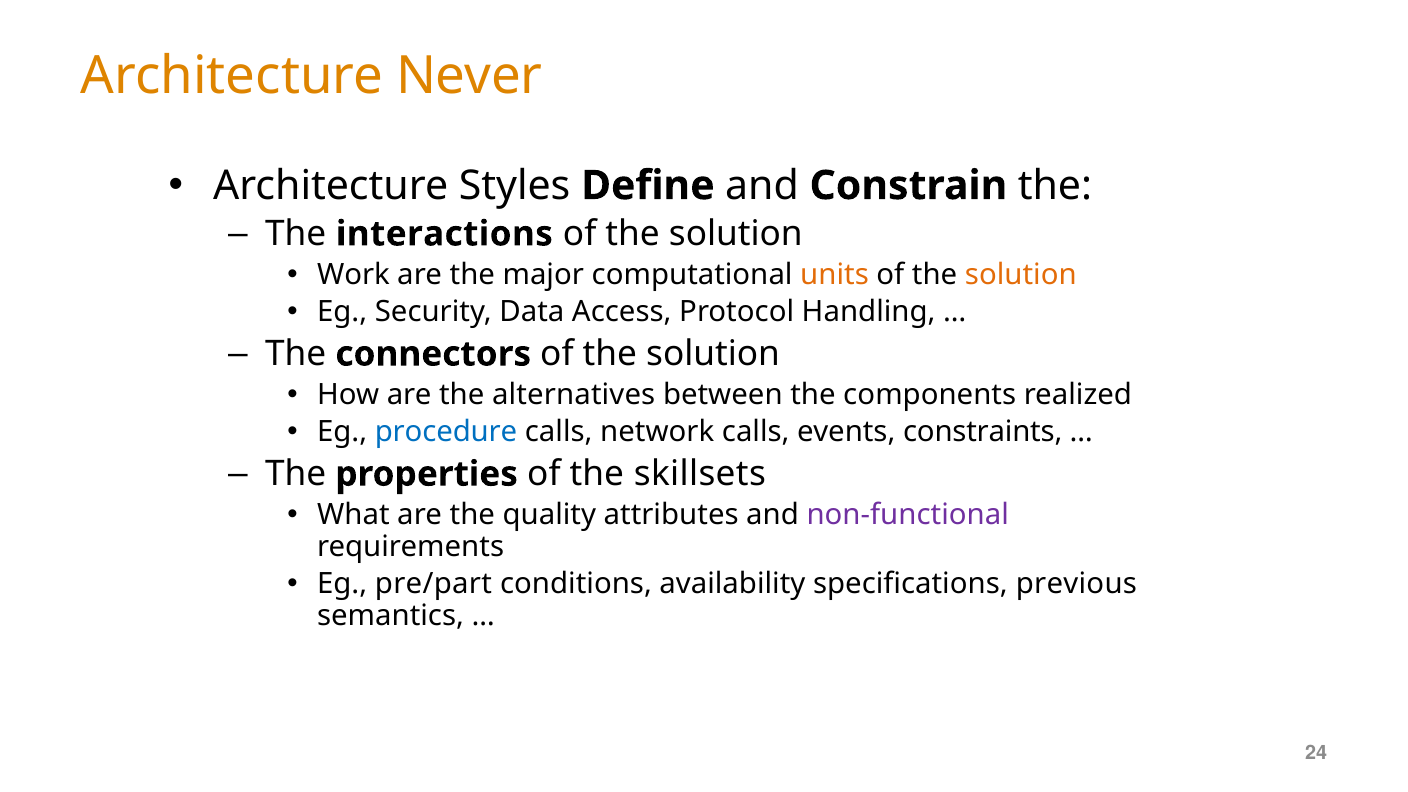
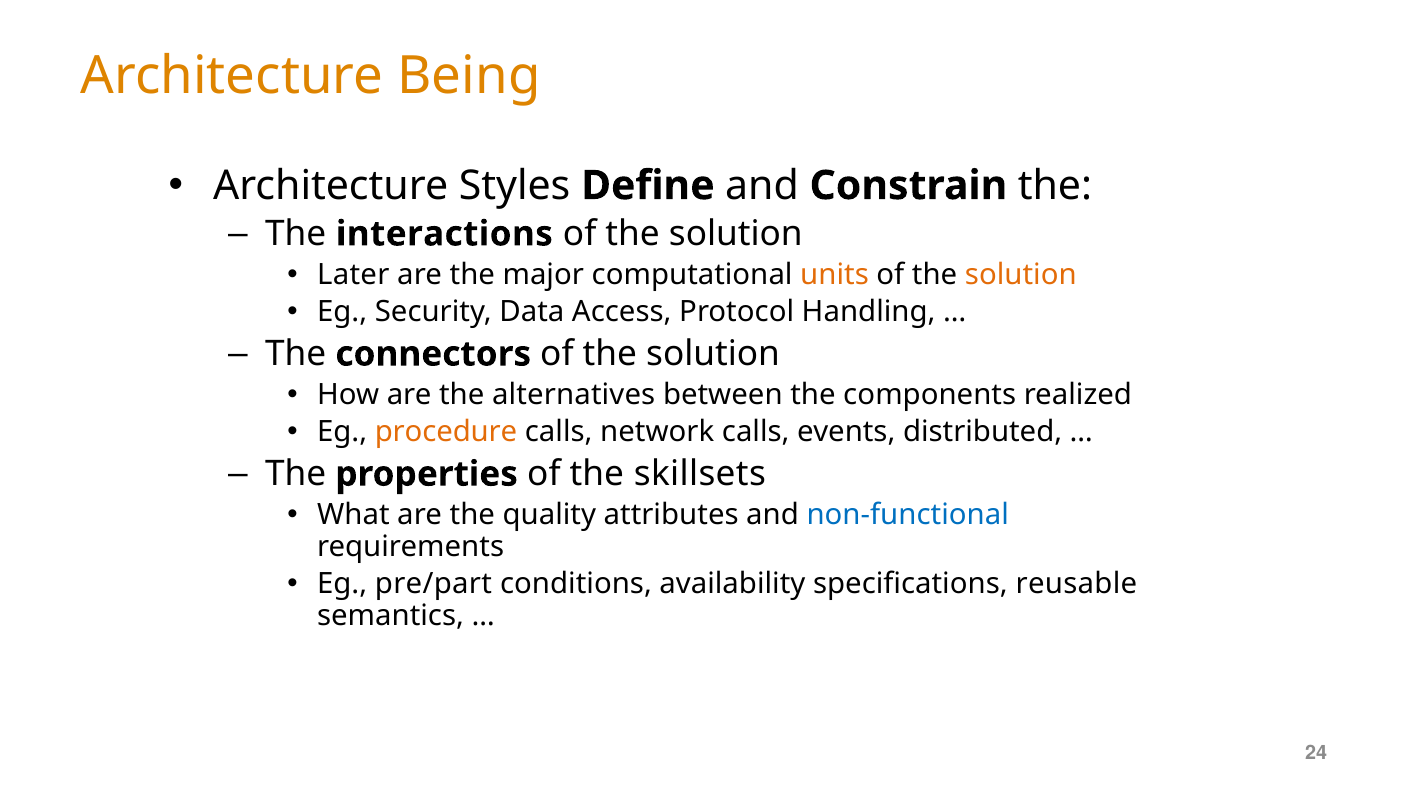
Never: Never -> Being
Work: Work -> Later
procedure colour: blue -> orange
constraints: constraints -> distributed
non-functional colour: purple -> blue
previous: previous -> reusable
